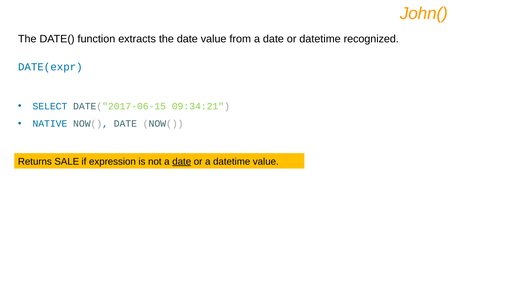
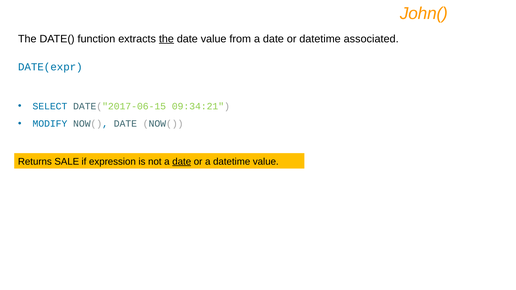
the at (166, 39) underline: none -> present
recognized: recognized -> associated
NATIVE: NATIVE -> MODIFY
